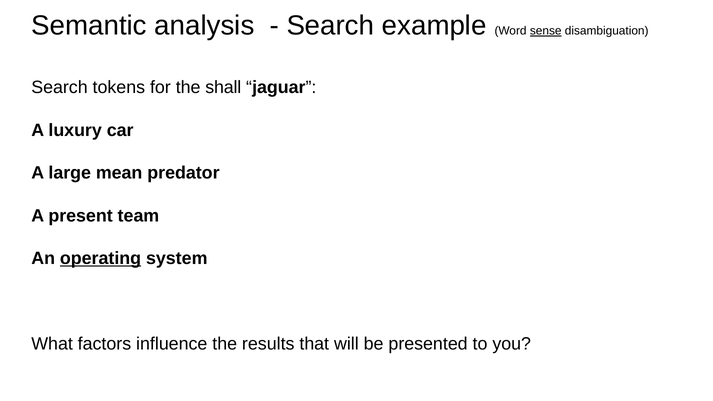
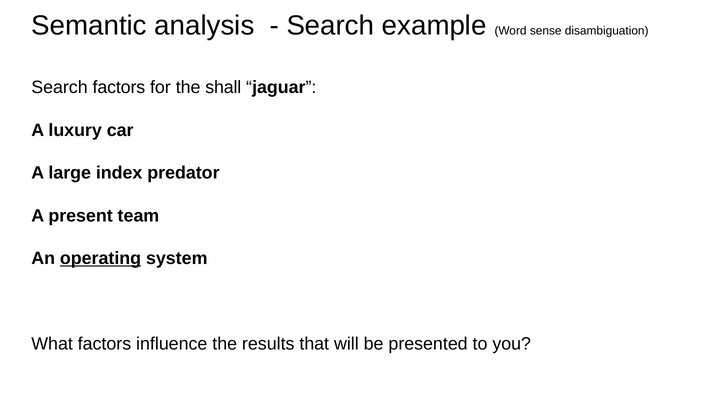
sense underline: present -> none
Search tokens: tokens -> factors
mean: mean -> index
